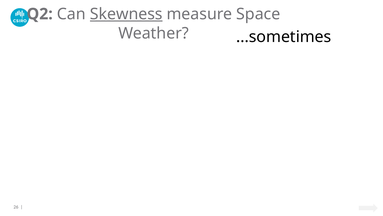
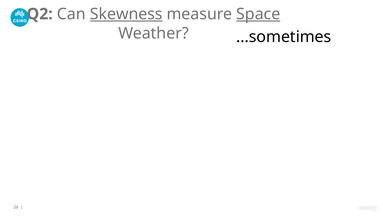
Space underline: none -> present
